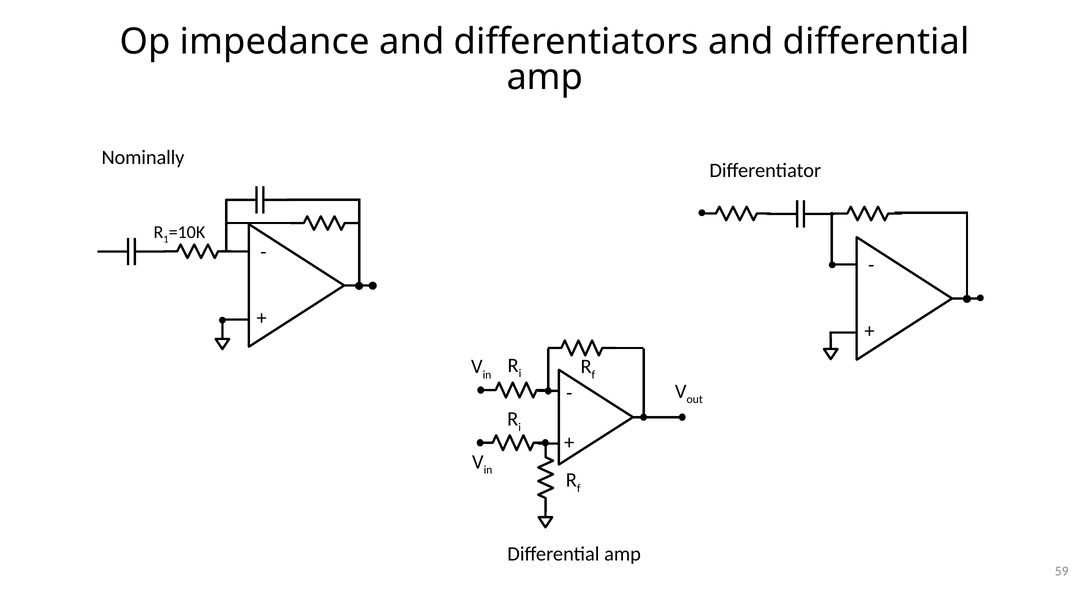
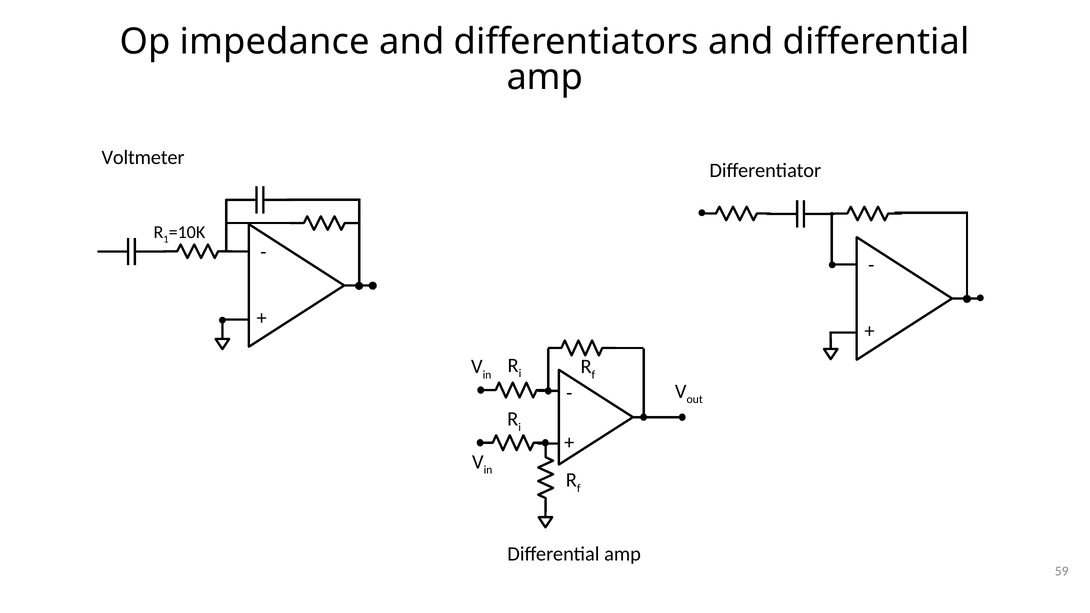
Nominally: Nominally -> Voltmeter
